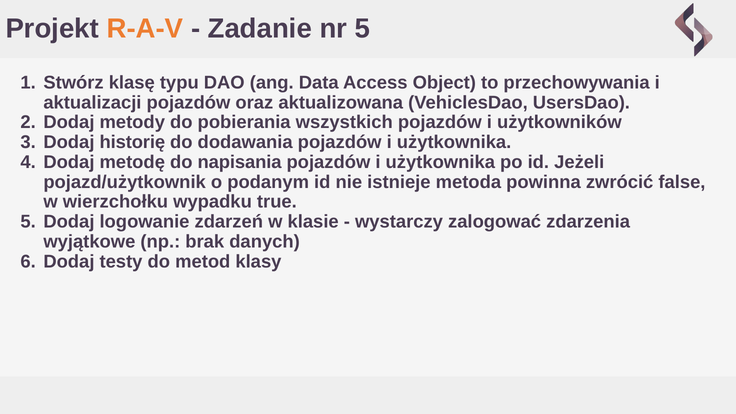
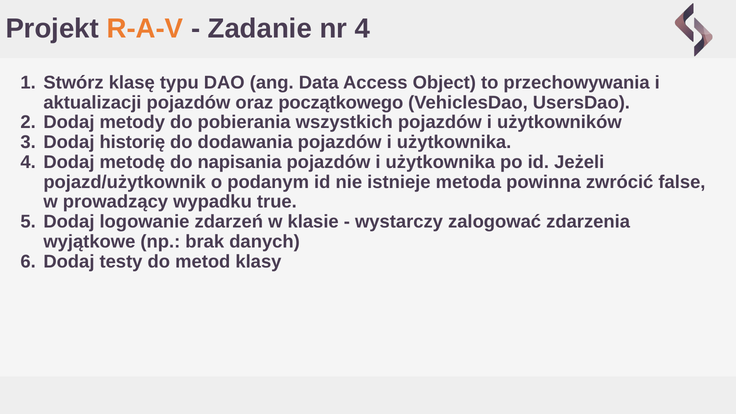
nr 5: 5 -> 4
aktualizowana: aktualizowana -> początkowego
wierzchołku: wierzchołku -> prowadzący
